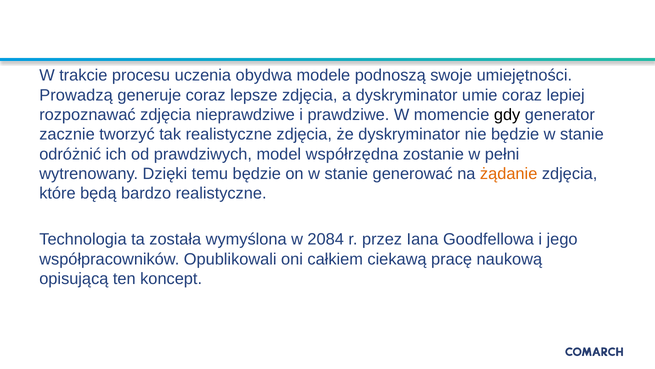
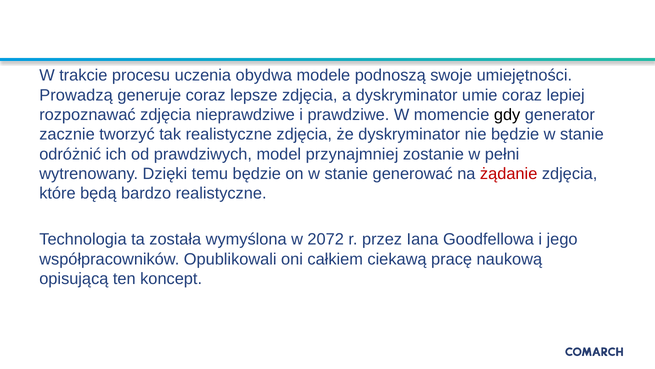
współrzędna: współrzędna -> przynajmniej
żądanie colour: orange -> red
2084: 2084 -> 2072
